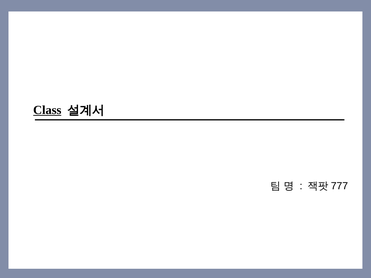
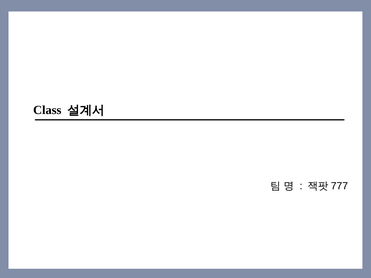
Class underline: present -> none
